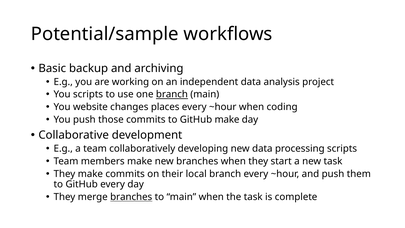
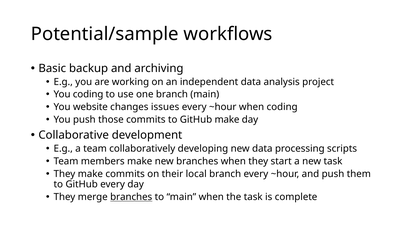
You scripts: scripts -> coding
branch at (172, 94) underline: present -> none
places: places -> issues
